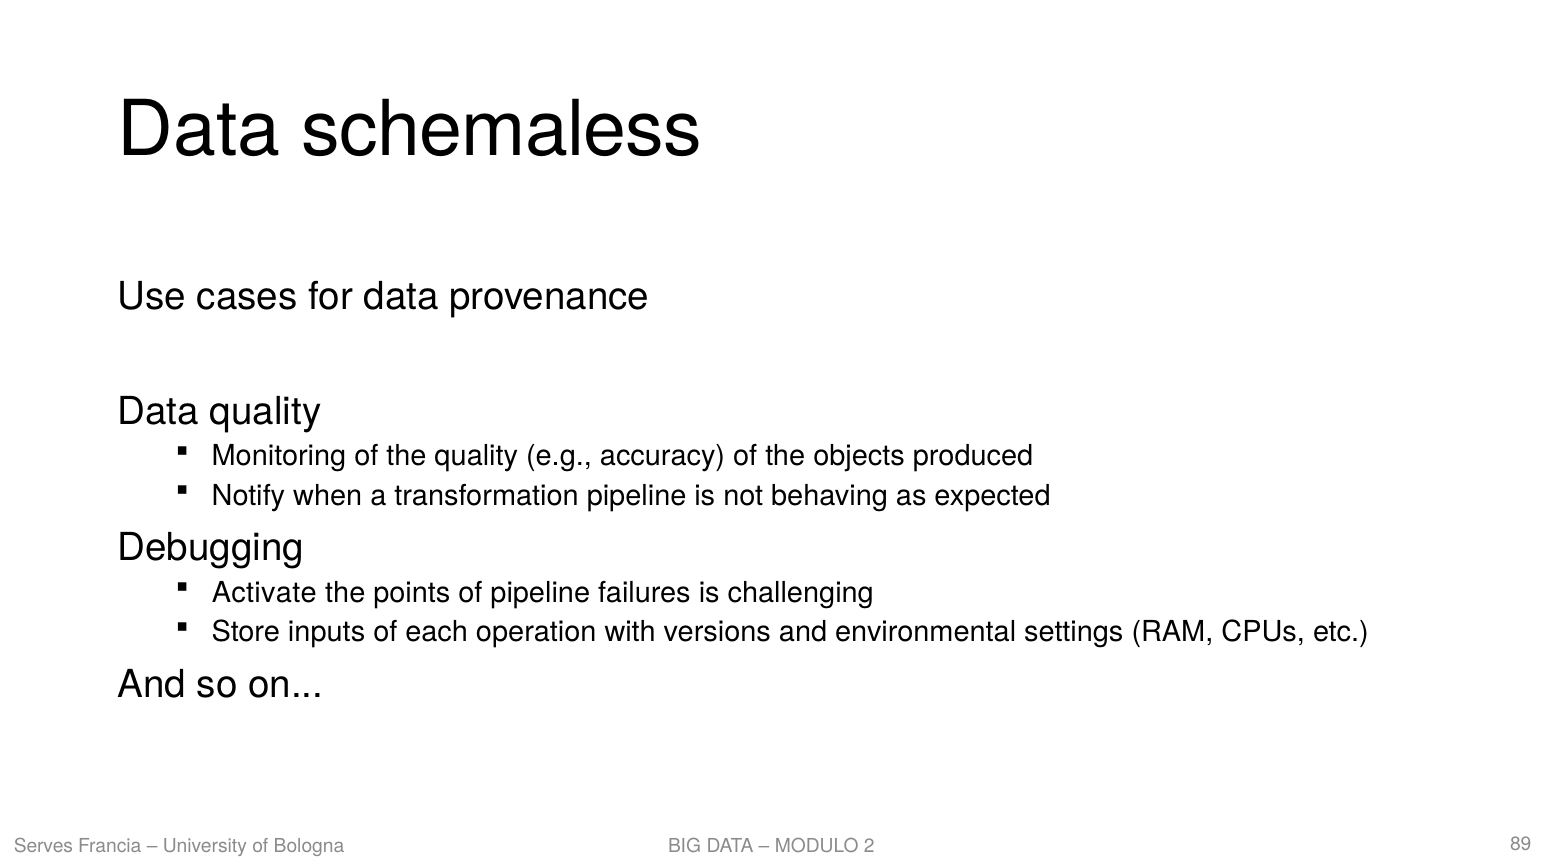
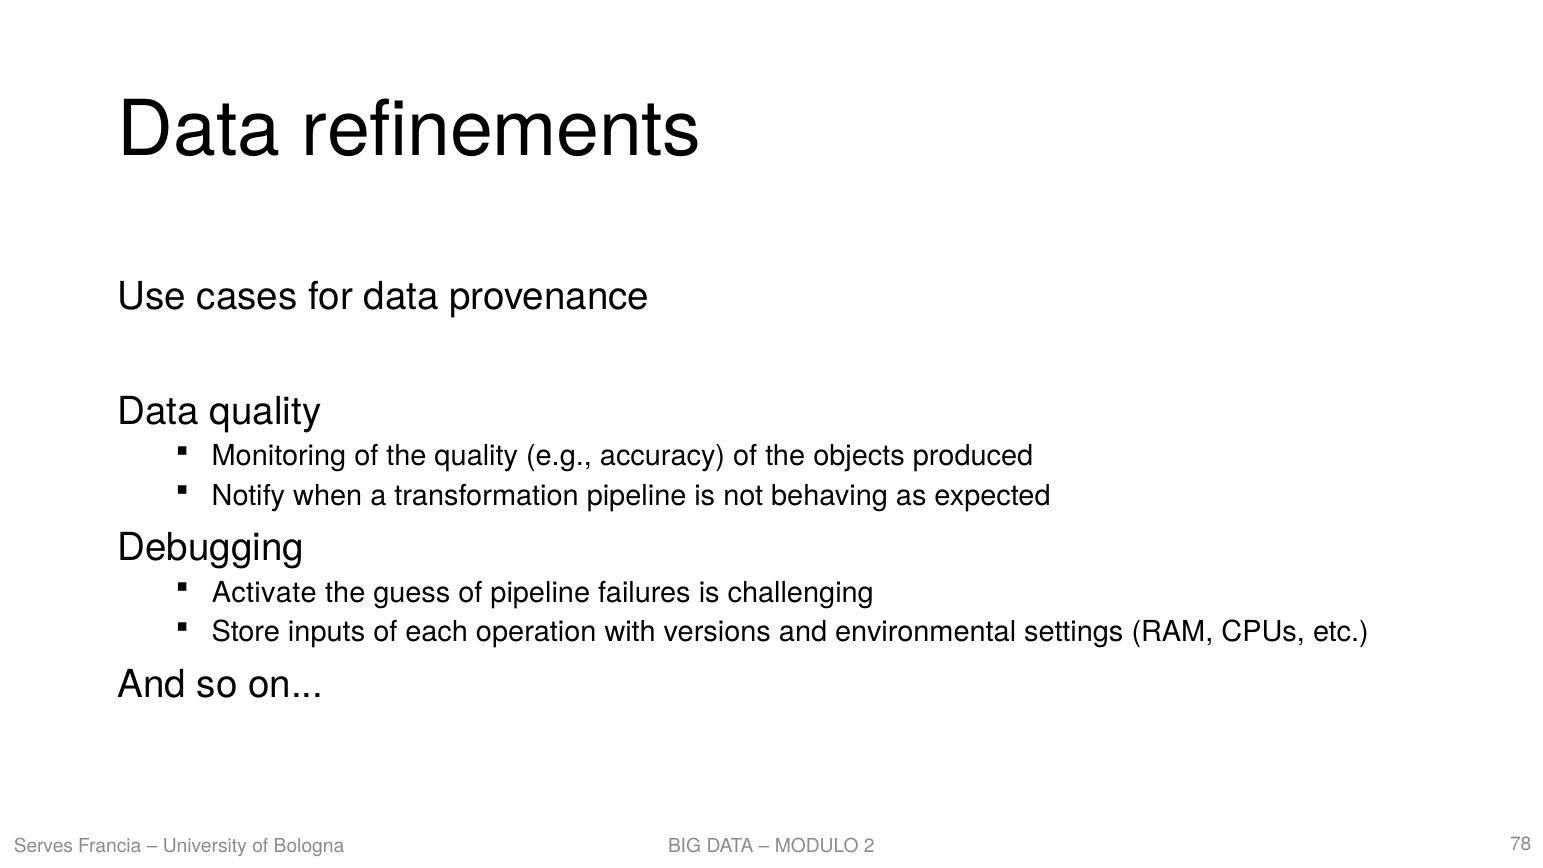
schemaless: schemaless -> refinements
points: points -> guess
89: 89 -> 78
